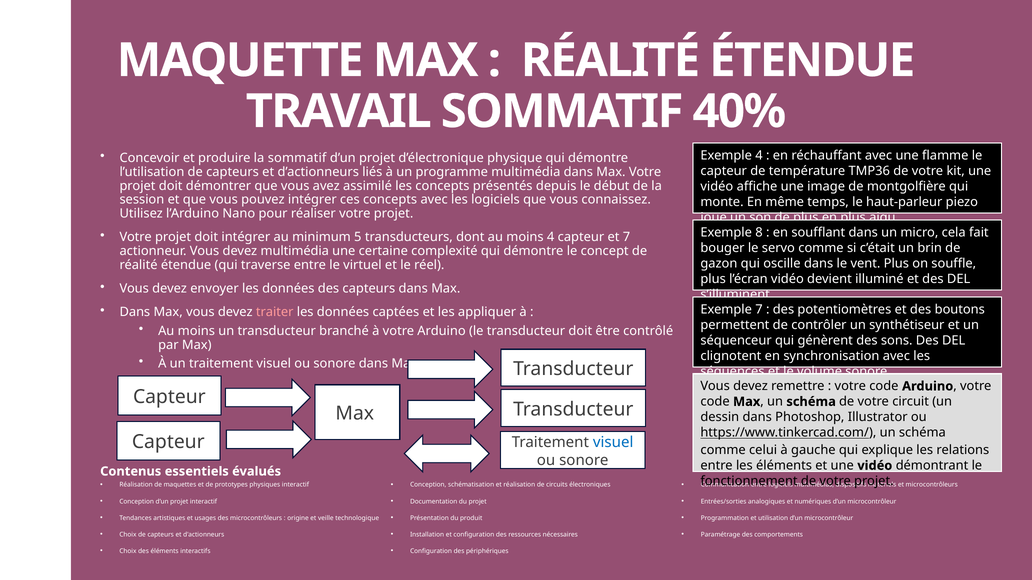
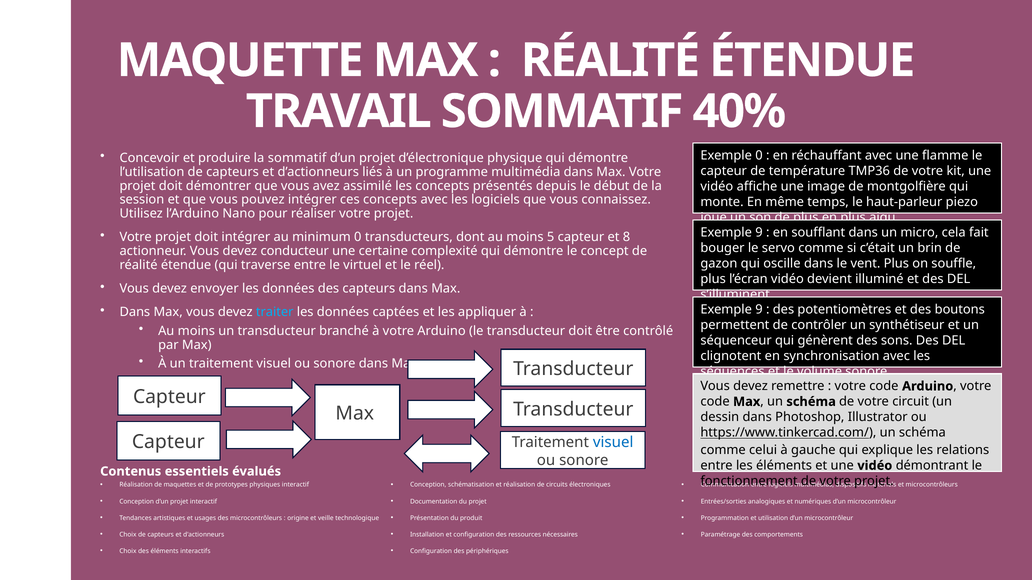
Exemple 4: 4 -> 0
8 at (759, 233): 8 -> 9
minimum 5: 5 -> 0
moins 4: 4 -> 5
et 7: 7 -> 8
devez multimédia: multimédia -> conducteur
traiter colour: pink -> light blue
7 at (759, 310): 7 -> 9
